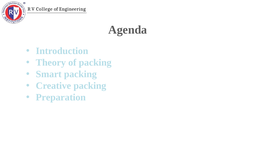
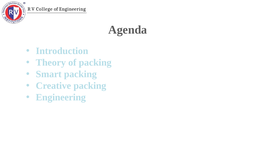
Preparation at (61, 97): Preparation -> Engineering
